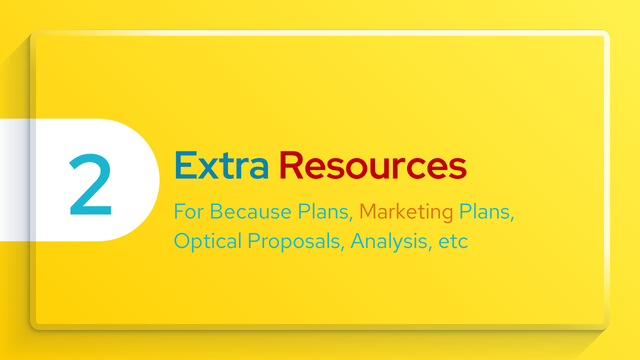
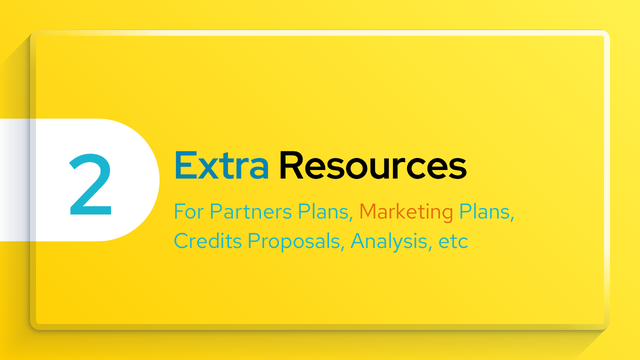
Resources colour: red -> black
Because: Because -> Partners
Optical: Optical -> Credits
